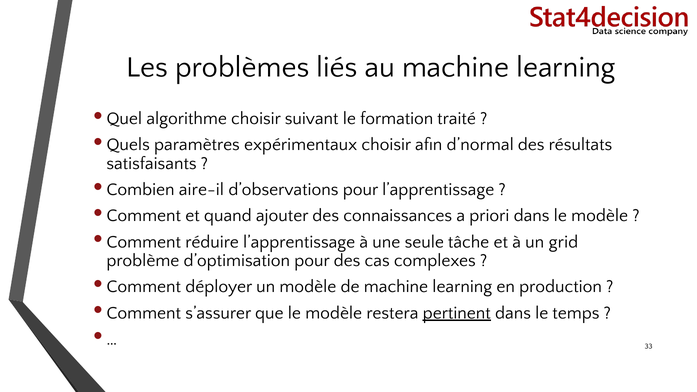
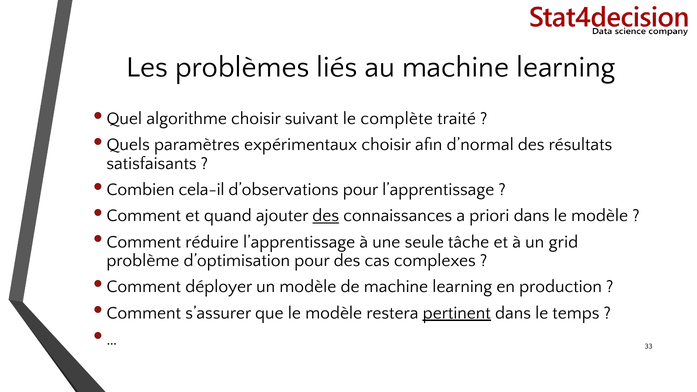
formation: formation -> complète
aire-il: aire-il -> cela-il
des at (326, 216) underline: none -> present
